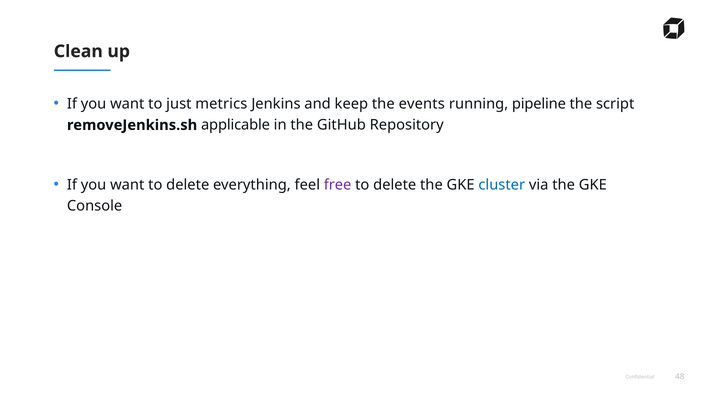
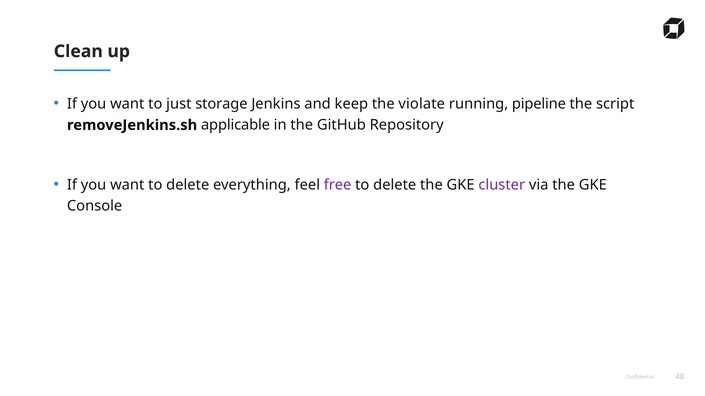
metrics: metrics -> storage
events: events -> violate
cluster colour: blue -> purple
